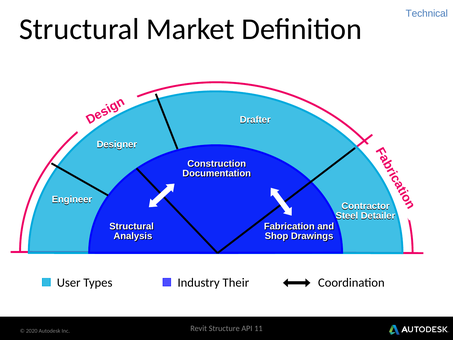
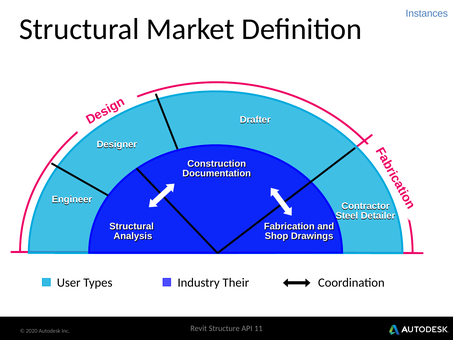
Technical: Technical -> Instances
